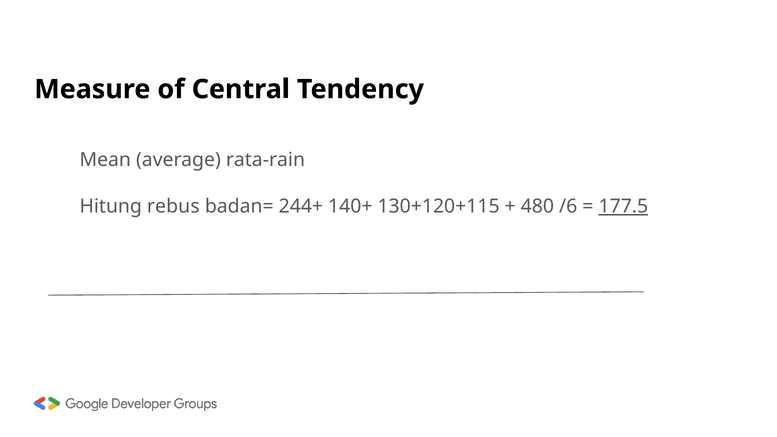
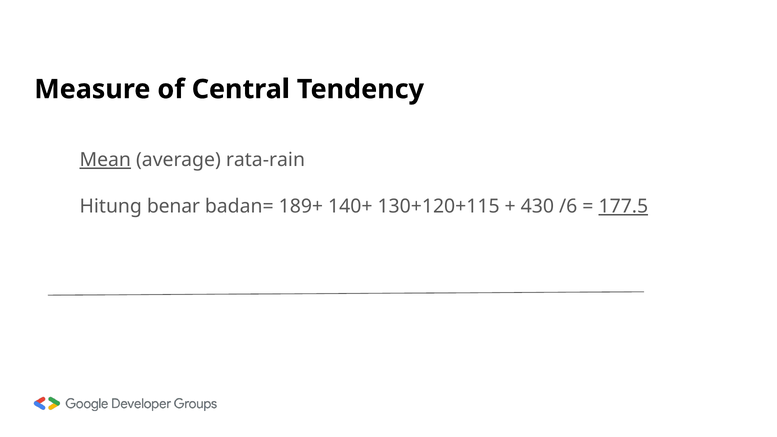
Mean underline: none -> present
rebus: rebus -> benar
244+: 244+ -> 189+
480: 480 -> 430
